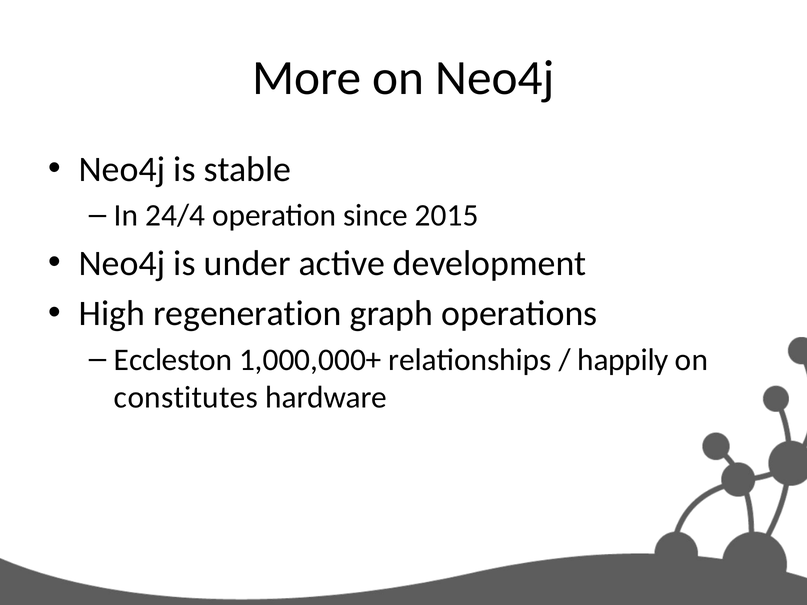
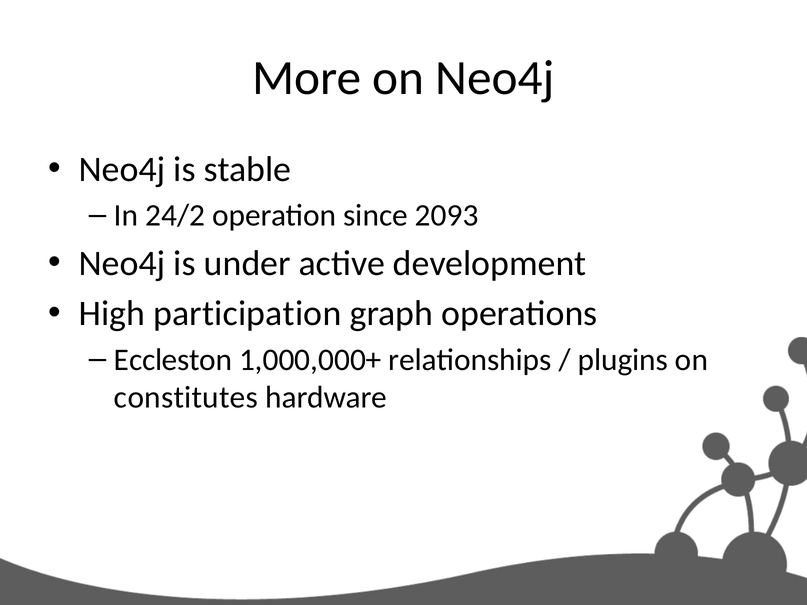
24/4: 24/4 -> 24/2
2015: 2015 -> 2093
regeneration: regeneration -> participation
happily: happily -> plugins
